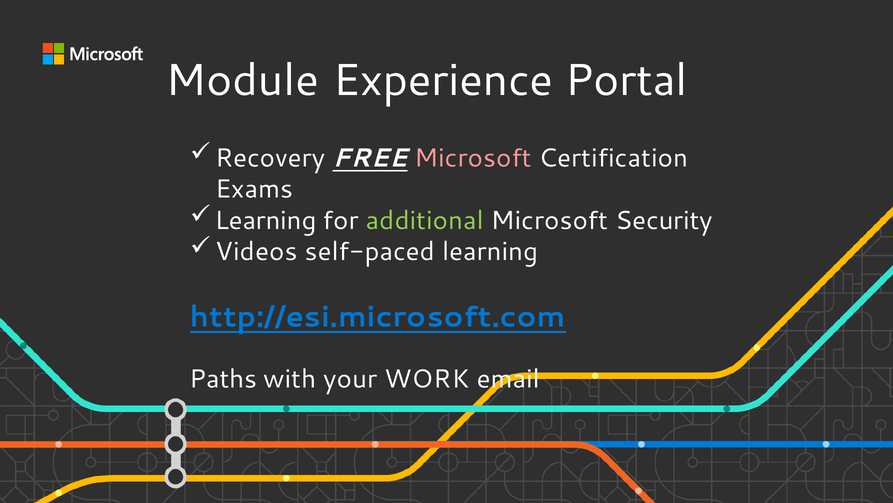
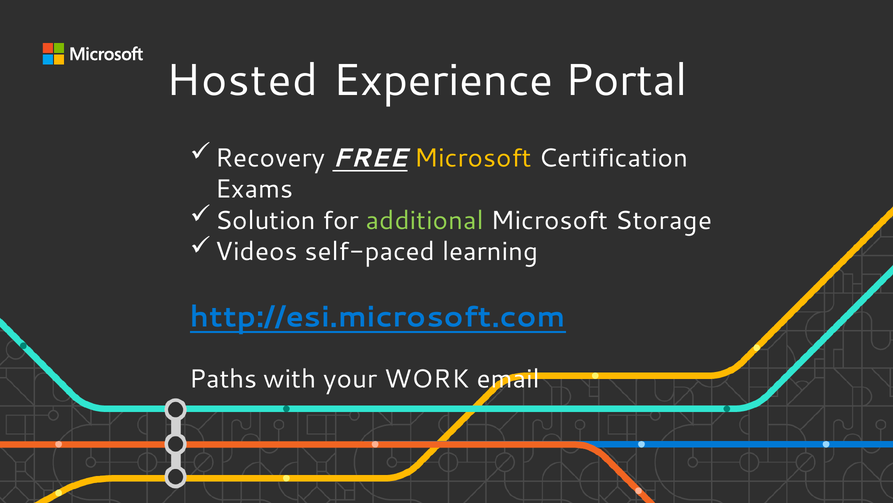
Module: Module -> Hosted
Microsoft at (473, 158) colour: pink -> yellow
Learning at (266, 220): Learning -> Solution
Security: Security -> Storage
